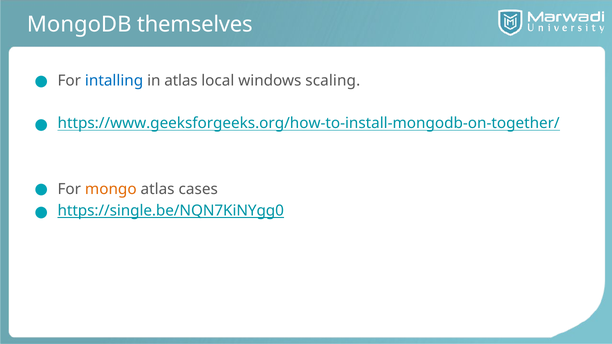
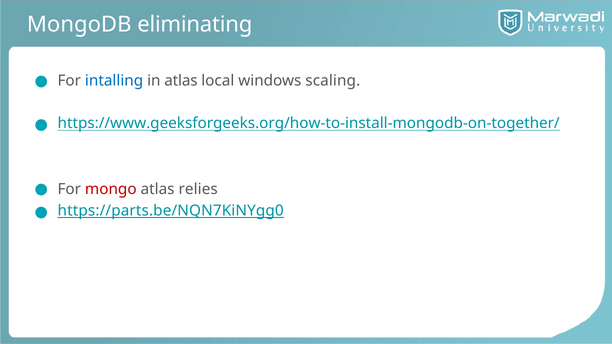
themselves: themselves -> eliminating
mongo colour: orange -> red
cases: cases -> relies
https://single.be/NQN7KiNYgg0: https://single.be/NQN7KiNYgg0 -> https://parts.be/NQN7KiNYgg0
